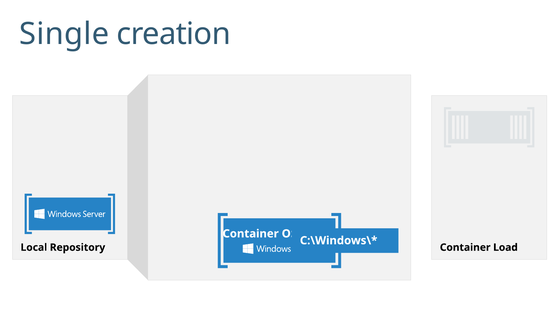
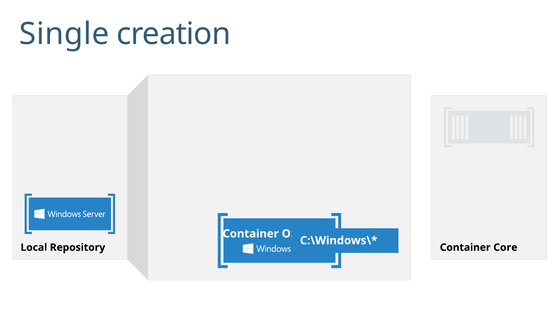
Load: Load -> Core
